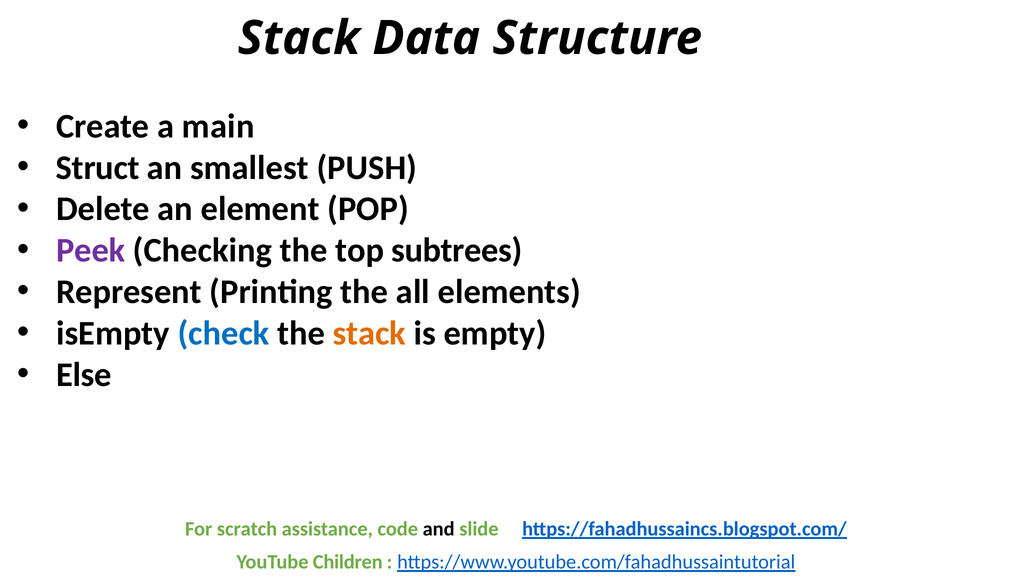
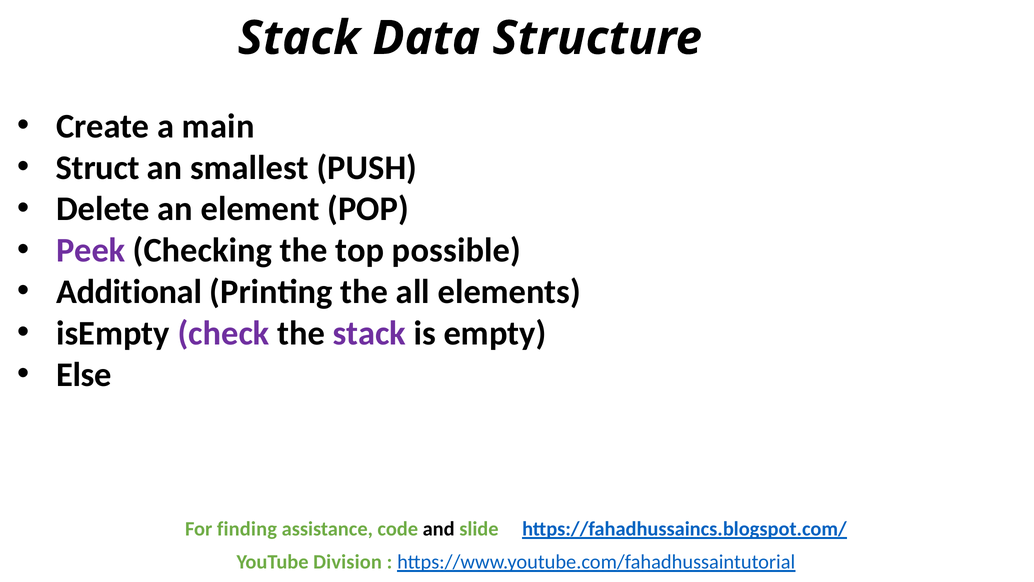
subtrees: subtrees -> possible
Represent: Represent -> Additional
check colour: blue -> purple
stack at (369, 333) colour: orange -> purple
scratch: scratch -> finding
Children: Children -> Division
